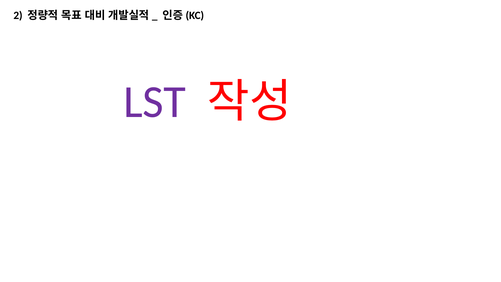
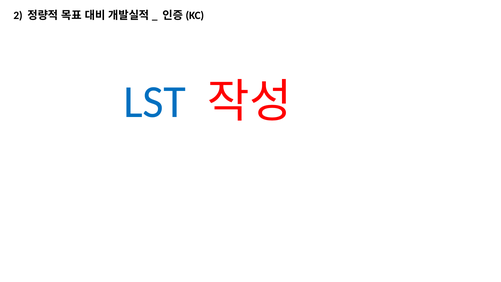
LST colour: purple -> blue
